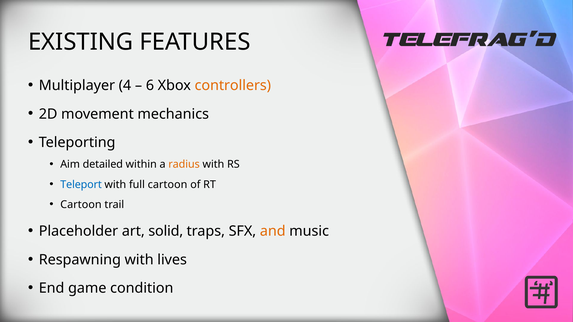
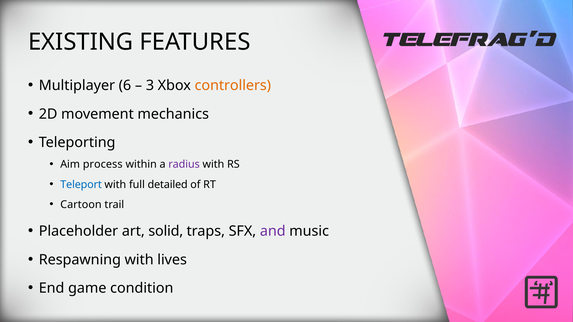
4: 4 -> 6
6: 6 -> 3
detailed: detailed -> process
radius colour: orange -> purple
full cartoon: cartoon -> detailed
and colour: orange -> purple
